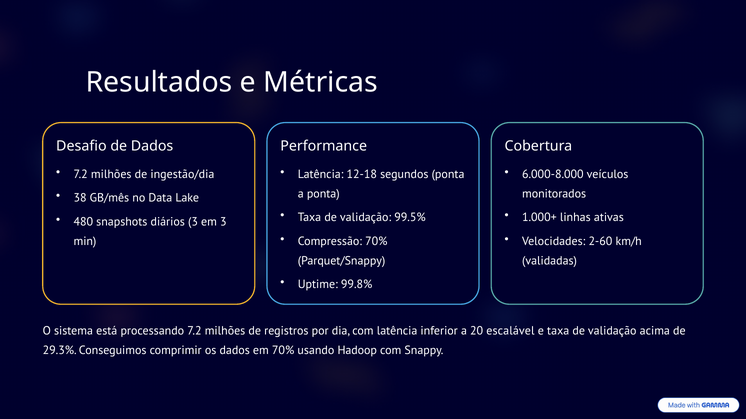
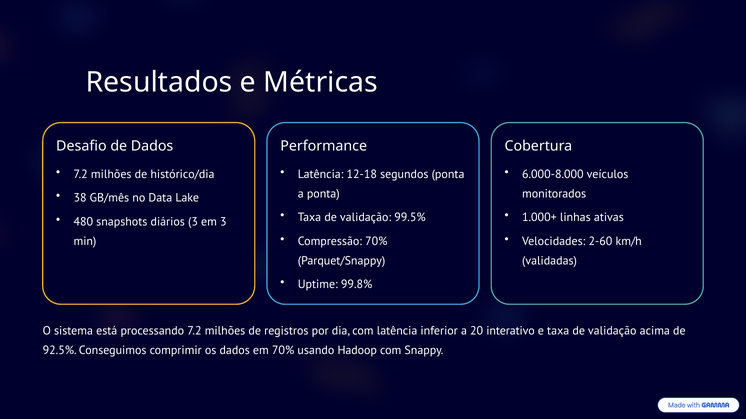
ingestão/dia: ingestão/dia -> histórico/dia
escalável: escalável -> interativo
29.3%: 29.3% -> 92.5%
